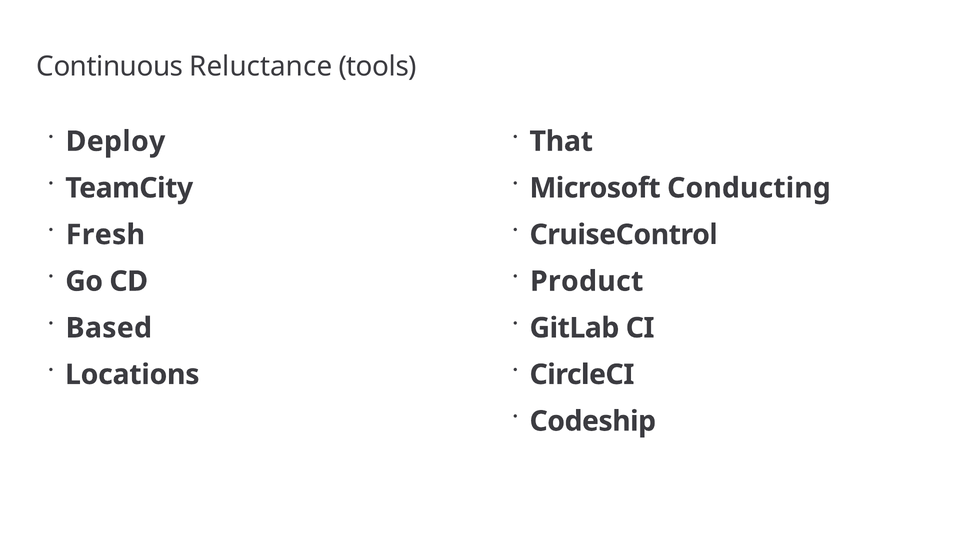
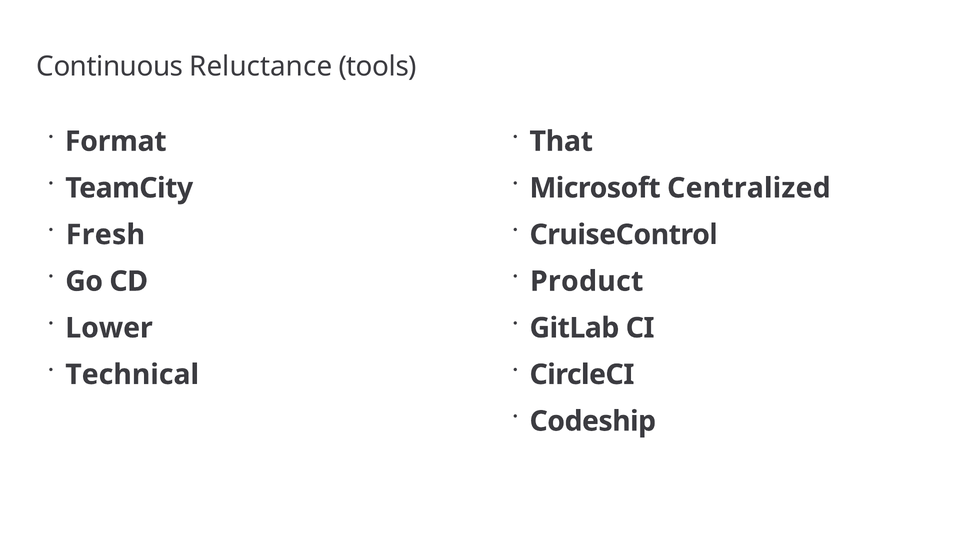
Deploy: Deploy -> Format
Conducting: Conducting -> Centralized
Based: Based -> Lower
Locations: Locations -> Technical
